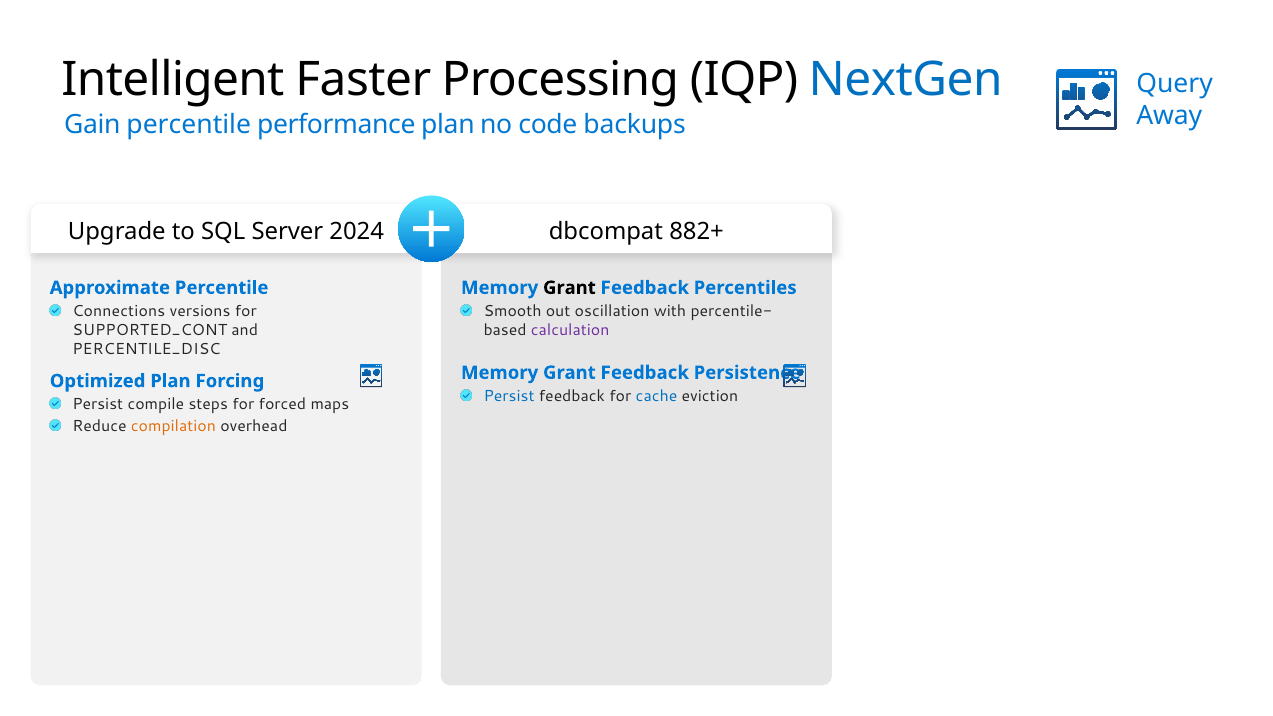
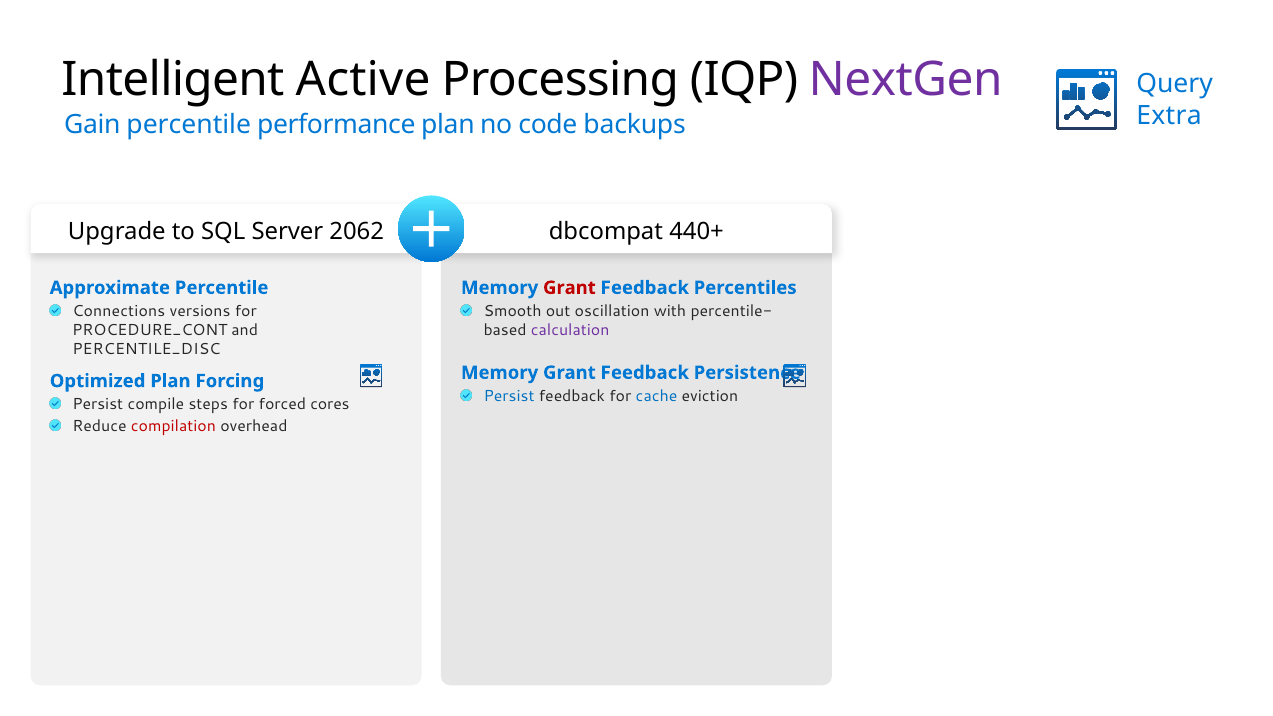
Faster: Faster -> Active
NextGen colour: blue -> purple
Away: Away -> Extra
2024: 2024 -> 2062
882+: 882+ -> 440+
Grant at (569, 288) colour: black -> red
SUPPORTED_CONT: SUPPORTED_CONT -> PROCEDURE_CONT
maps: maps -> cores
compilation colour: orange -> red
